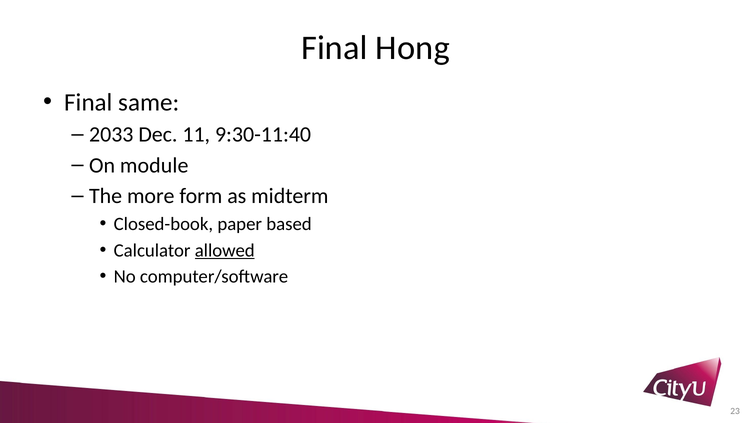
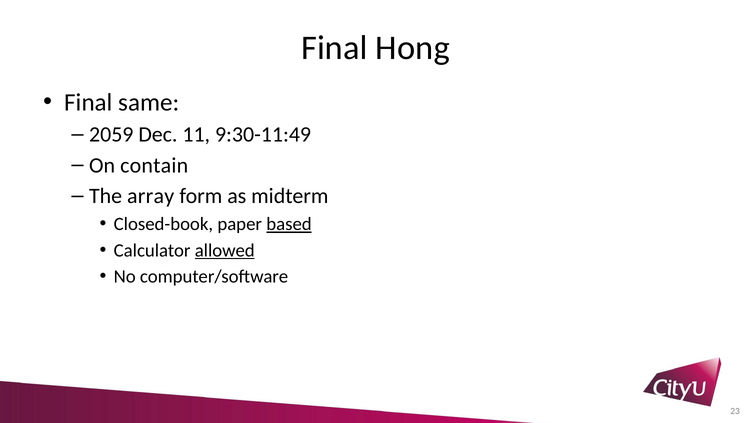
2033: 2033 -> 2059
9:30-11:40: 9:30-11:40 -> 9:30-11:49
module: module -> contain
more: more -> array
based underline: none -> present
